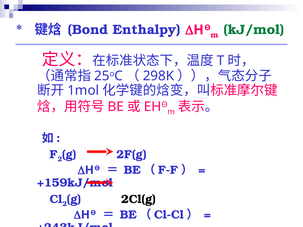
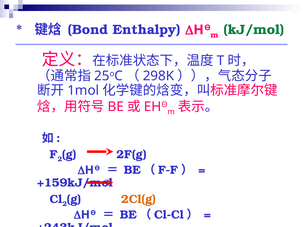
2Cl(g colour: black -> orange
